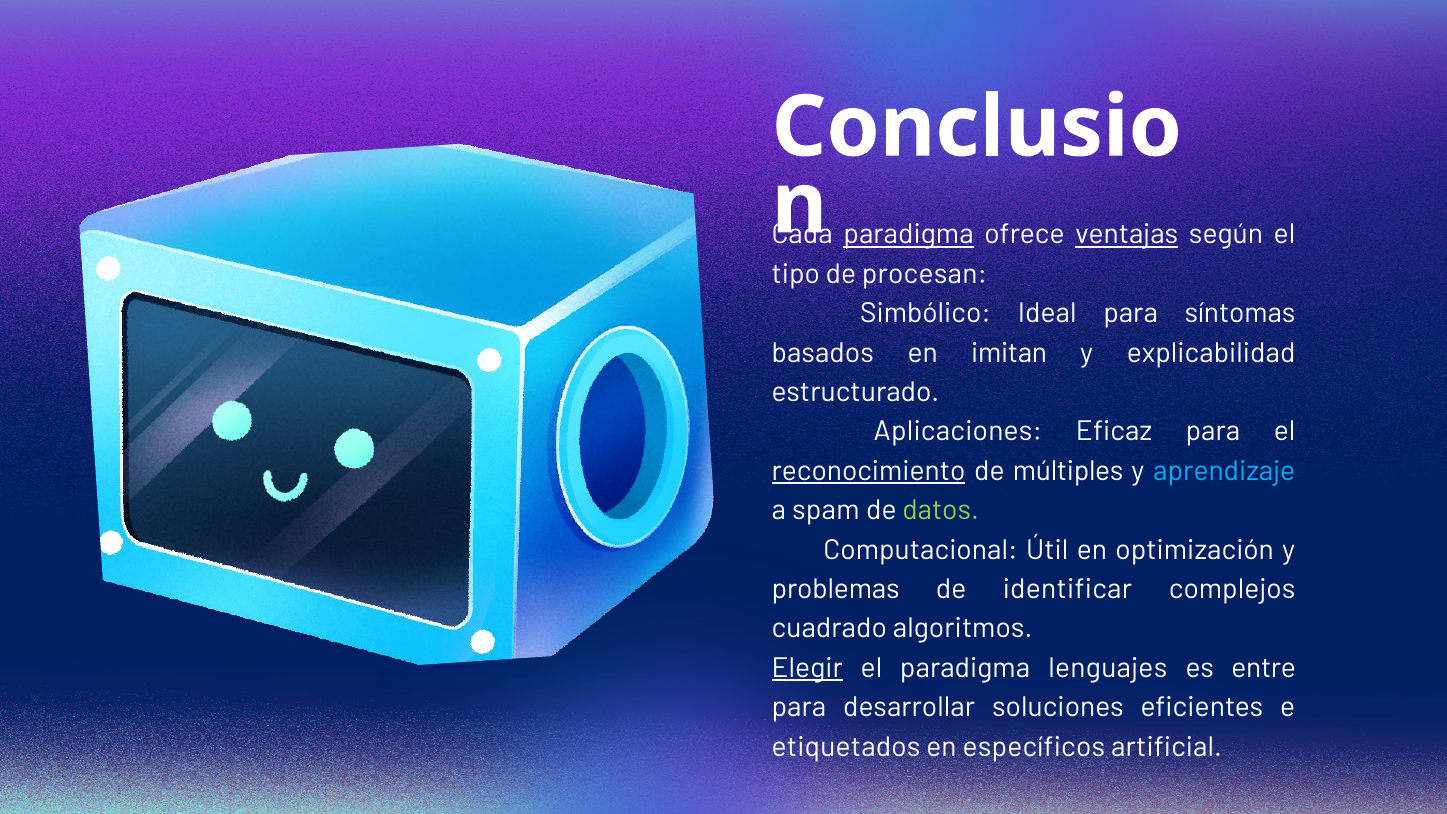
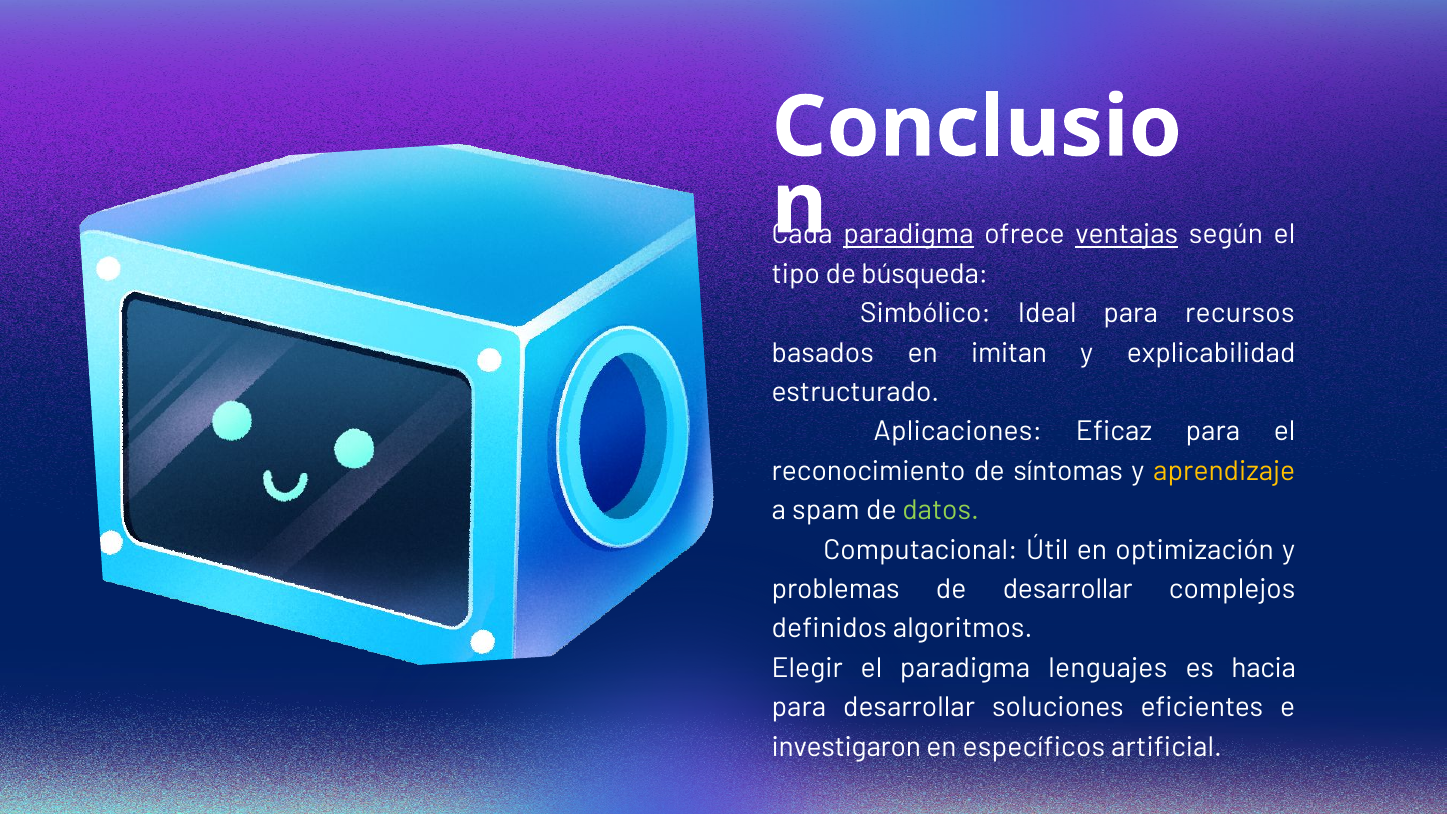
procesan: procesan -> búsqueda
síntomas: síntomas -> recursos
reconocimiento underline: present -> none
múltiples: múltiples -> síntomas
aprendizaje colour: light blue -> yellow
de identificar: identificar -> desarrollar
cuadrado: cuadrado -> definidos
Elegir underline: present -> none
entre: entre -> hacia
etiquetados: etiquetados -> investigaron
